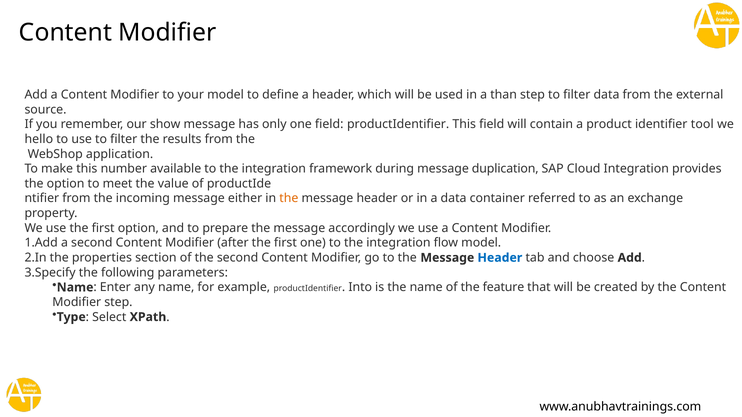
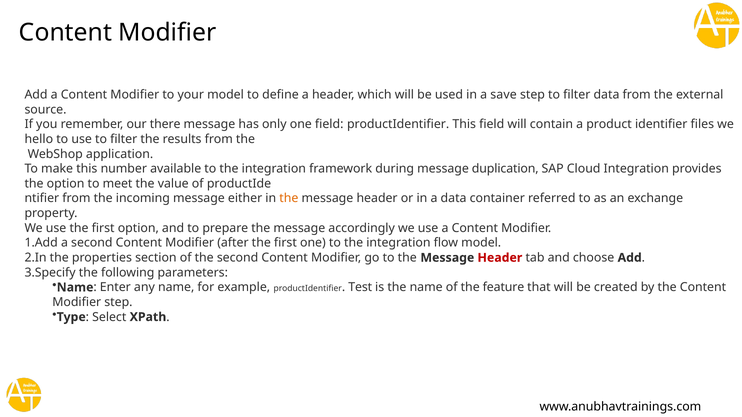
than: than -> save
show: show -> there
tool: tool -> files
Header at (500, 258) colour: blue -> red
Into: Into -> Test
